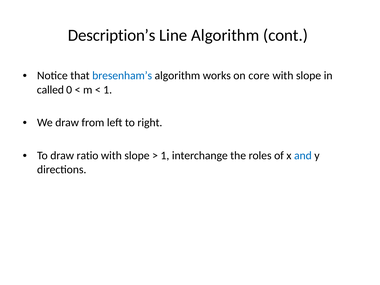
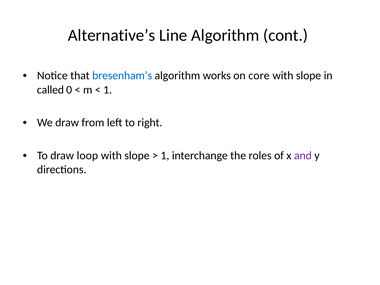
Description’s: Description’s -> Alternative’s
ratio: ratio -> loop
and colour: blue -> purple
